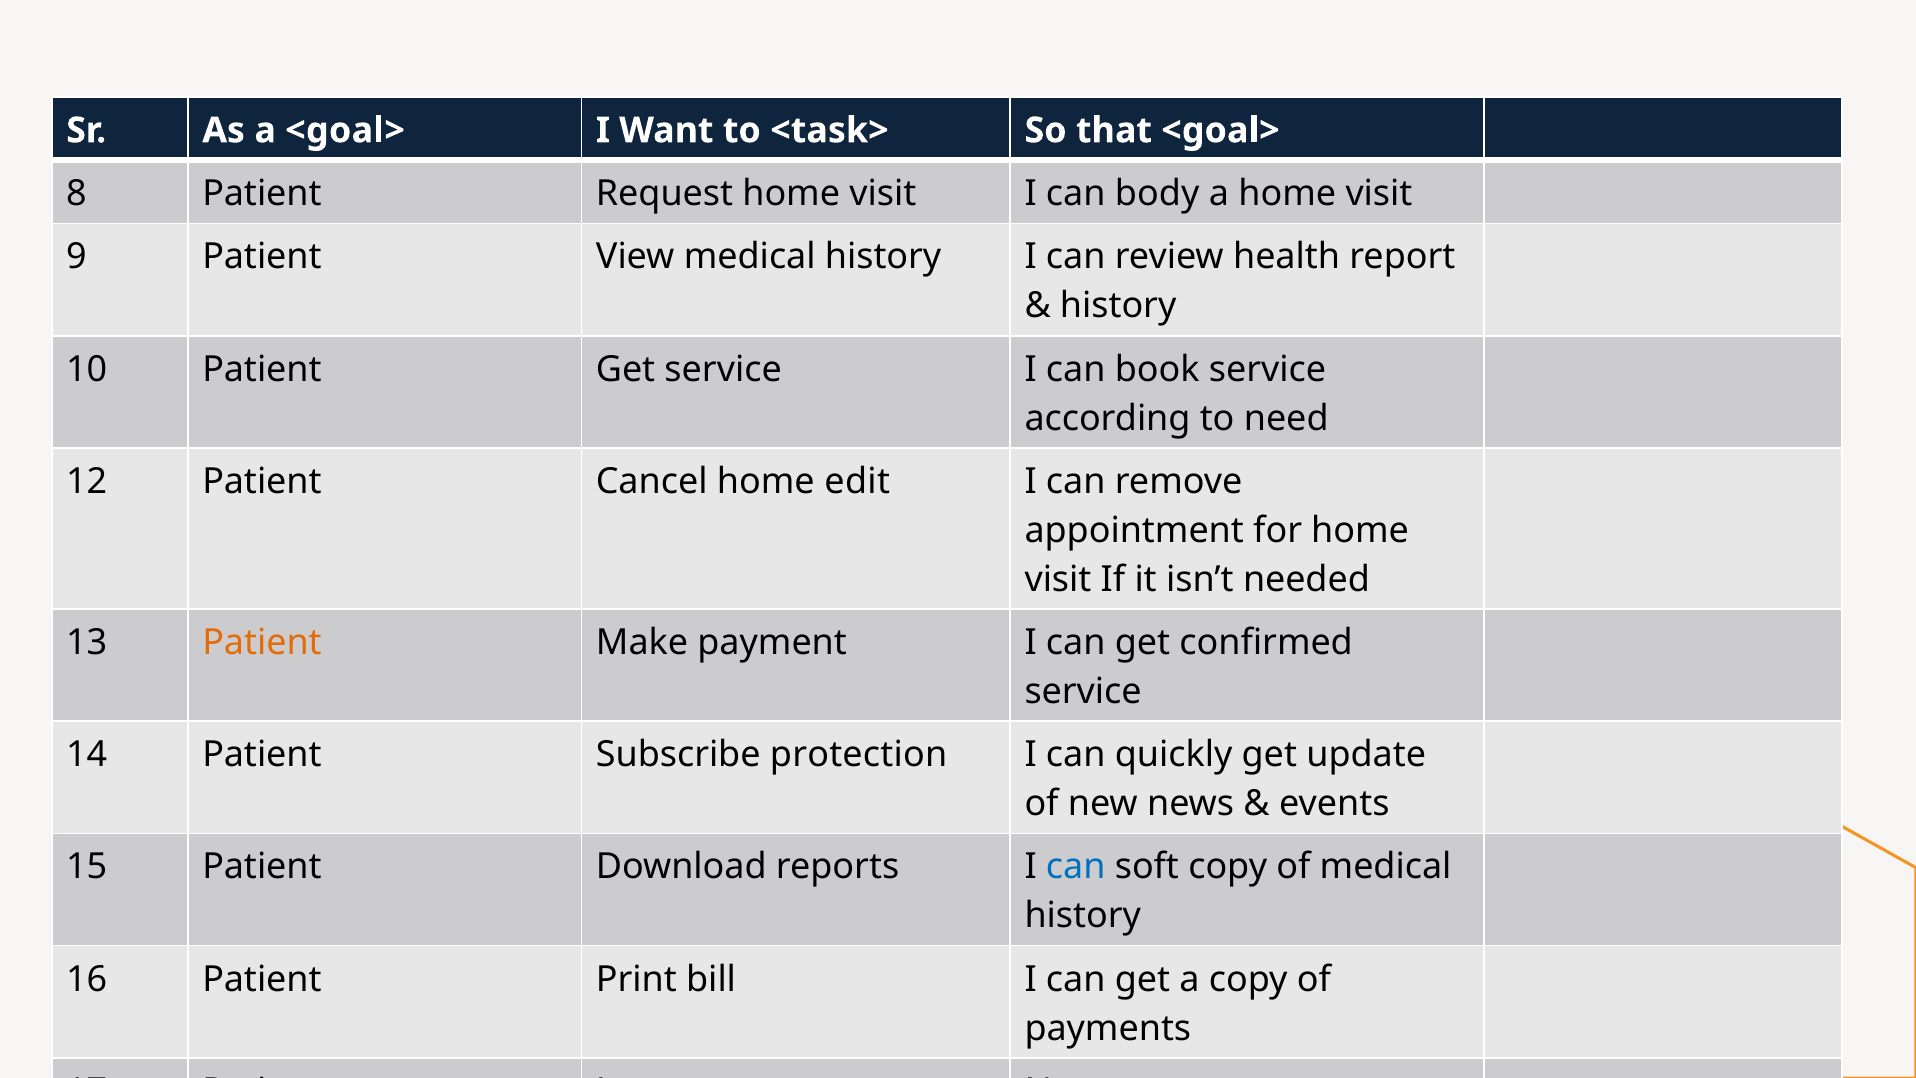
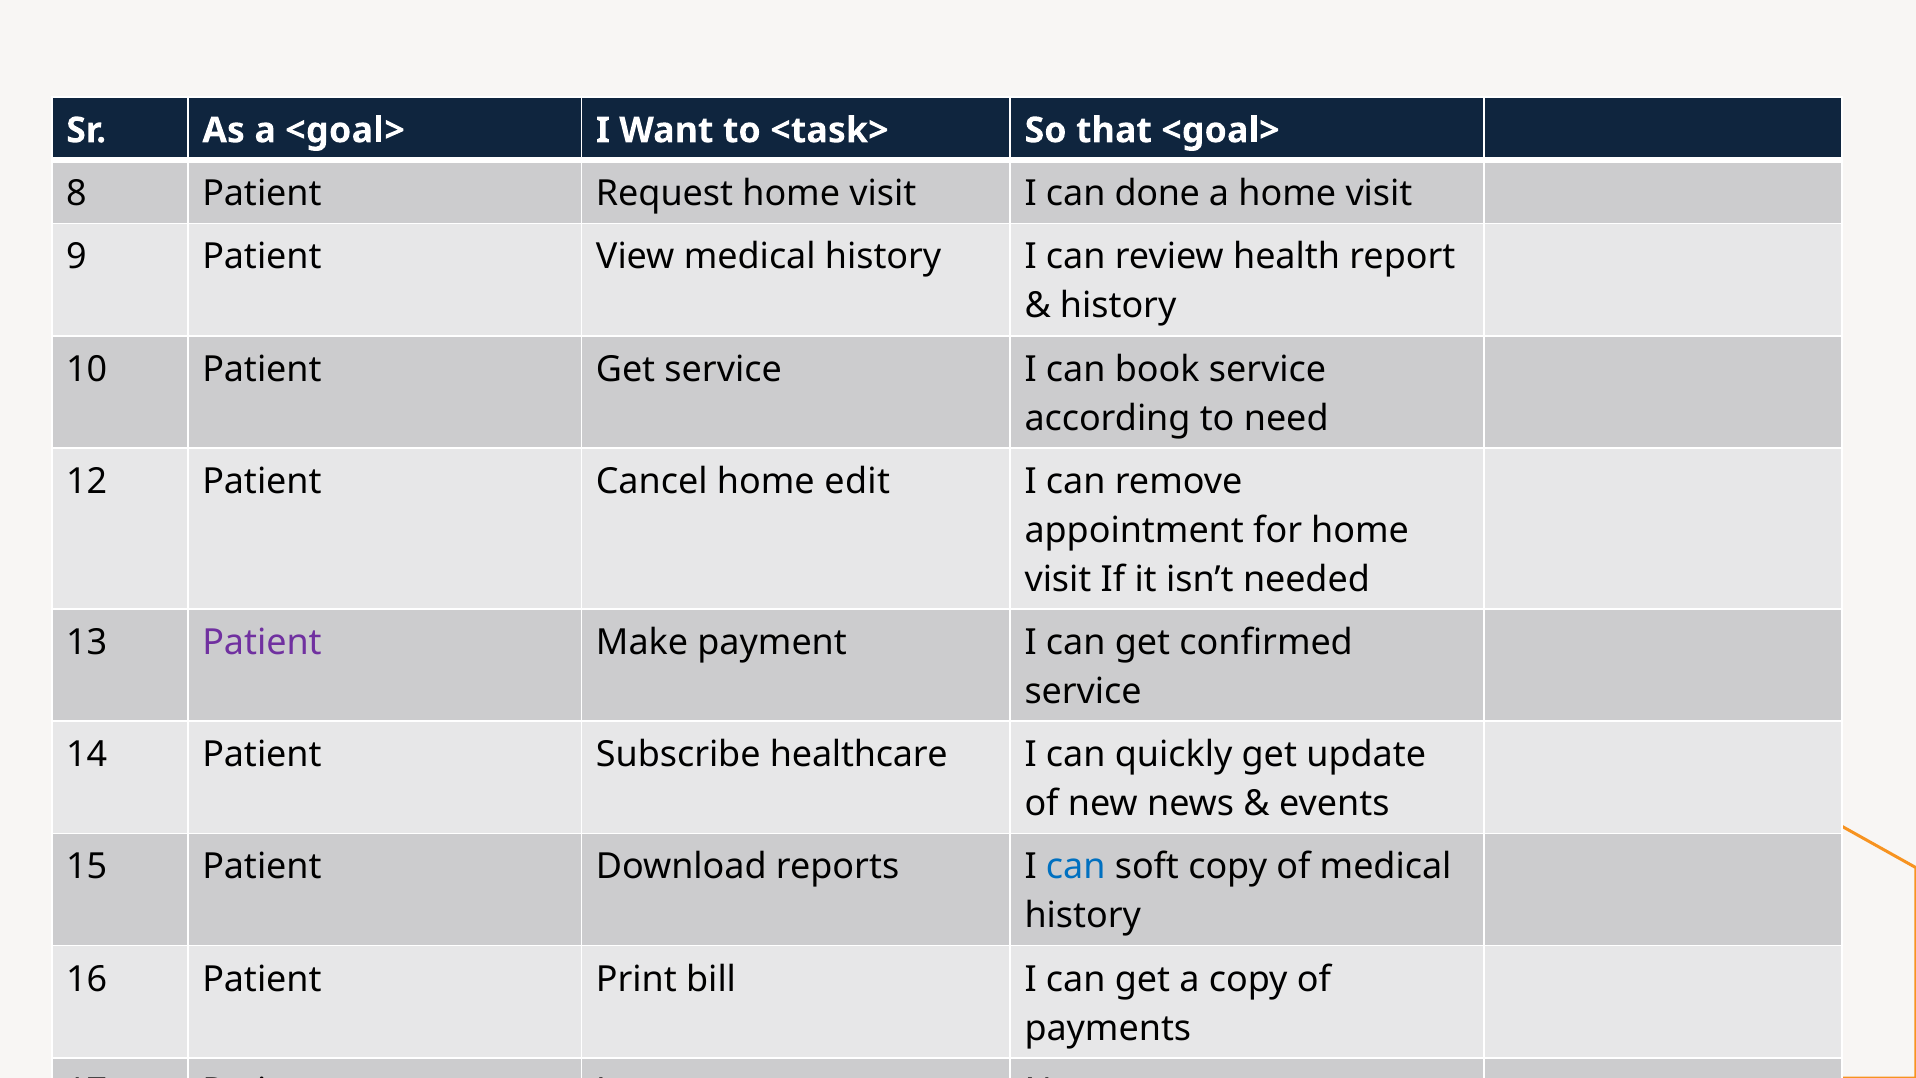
body: body -> done
Patient at (262, 642) colour: orange -> purple
Subscribe protection: protection -> healthcare
